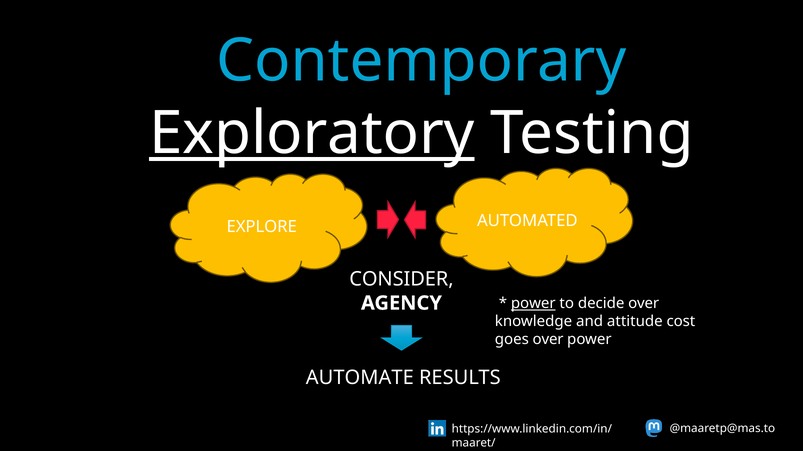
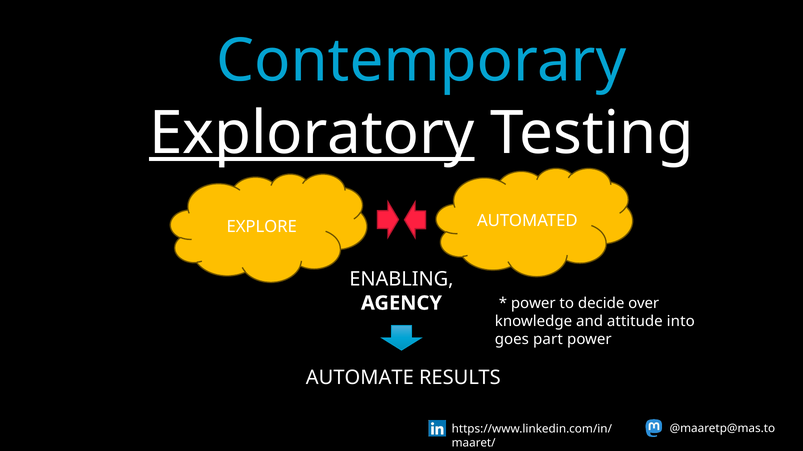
CONSIDER: CONSIDER -> ENABLING
power at (533, 304) underline: present -> none
cost: cost -> into
goes over: over -> part
